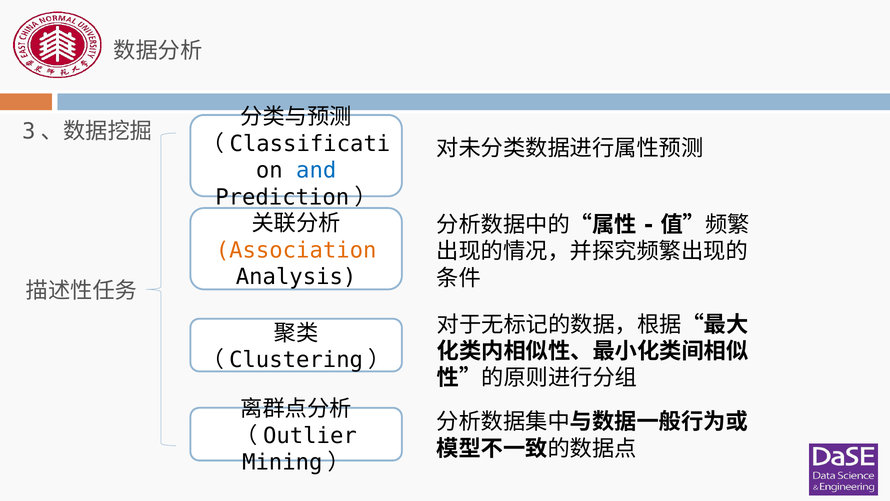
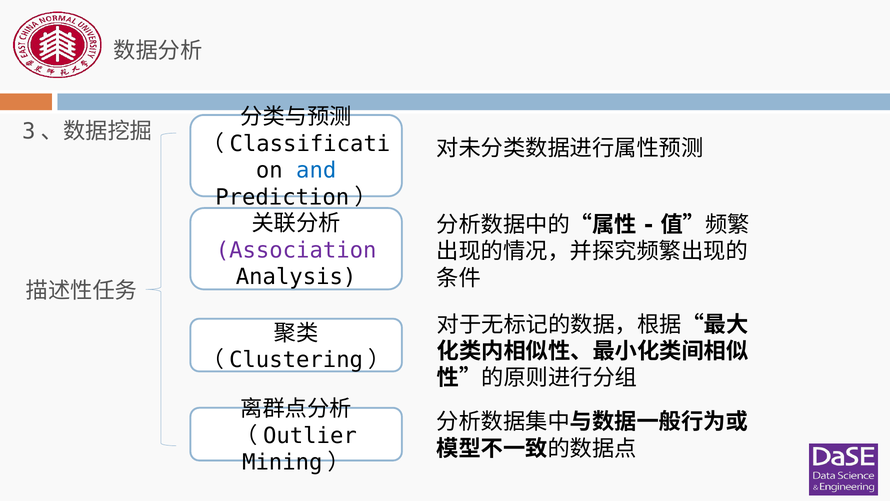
Association colour: orange -> purple
